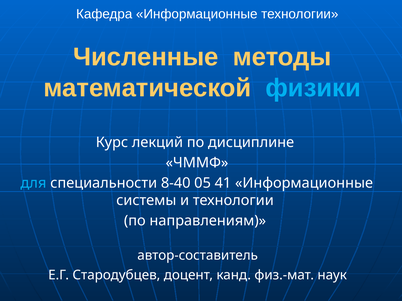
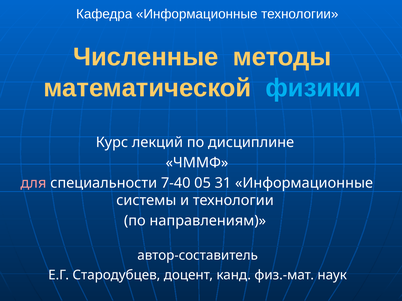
для colour: light blue -> pink
8-40: 8-40 -> 7-40
41: 41 -> 31
